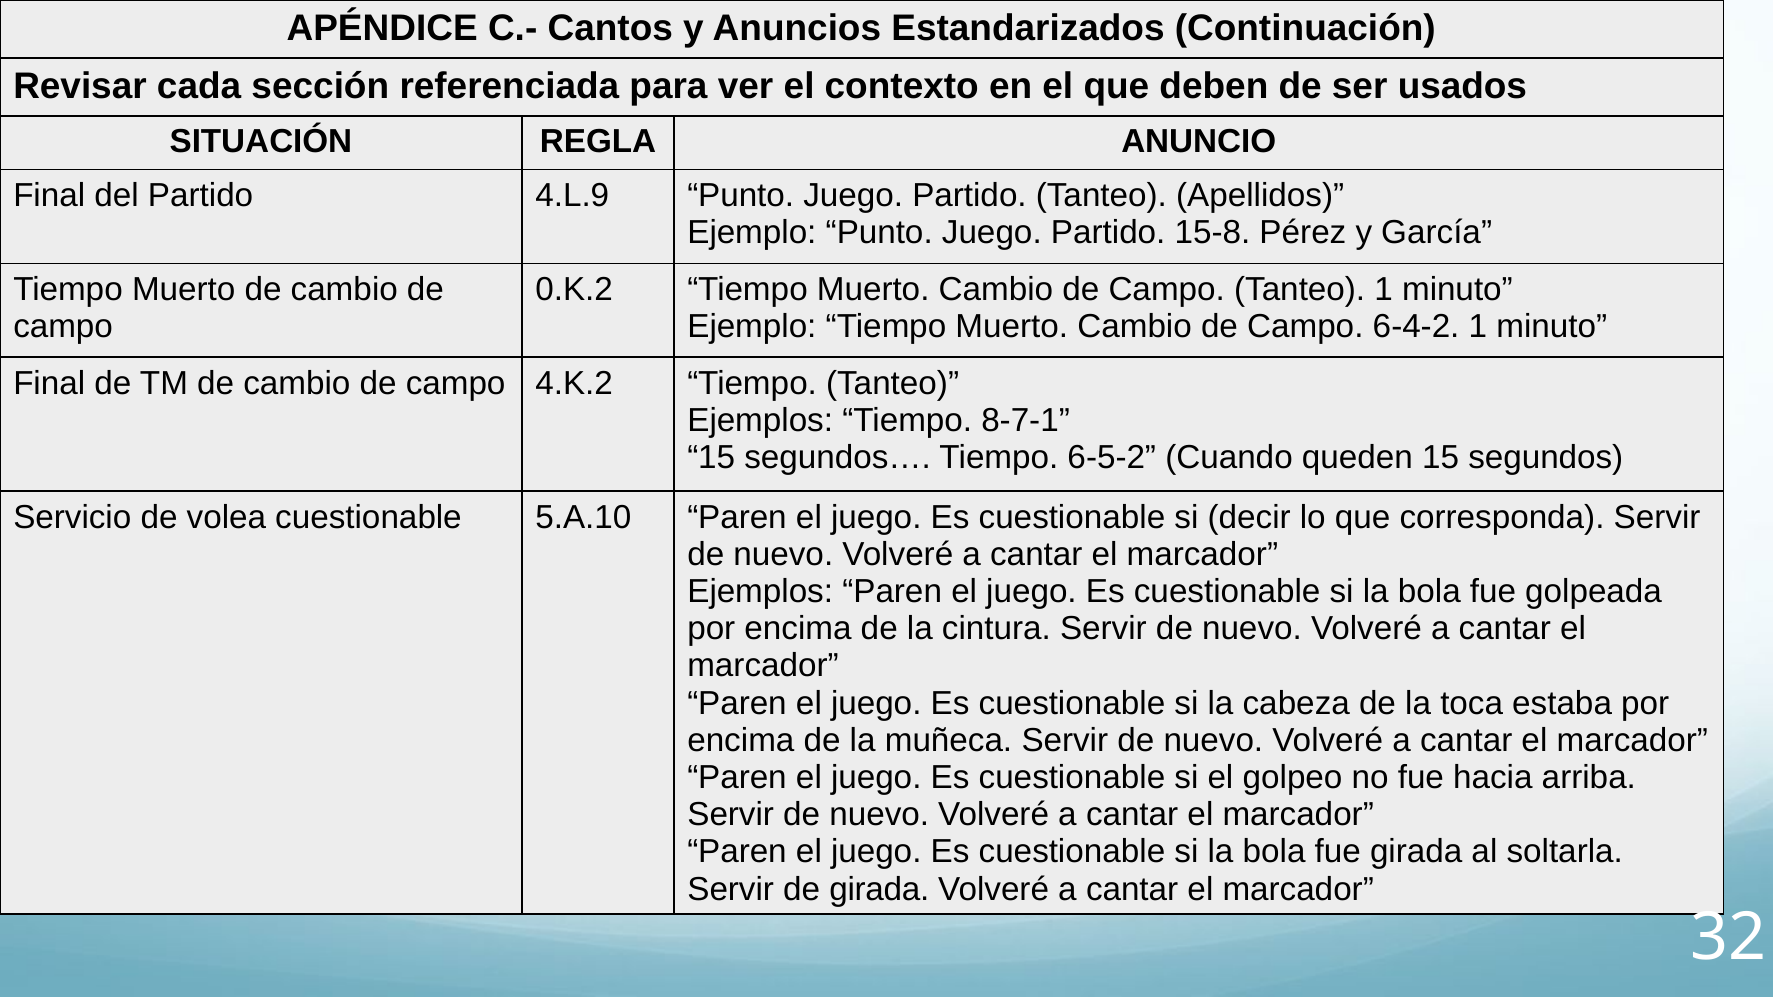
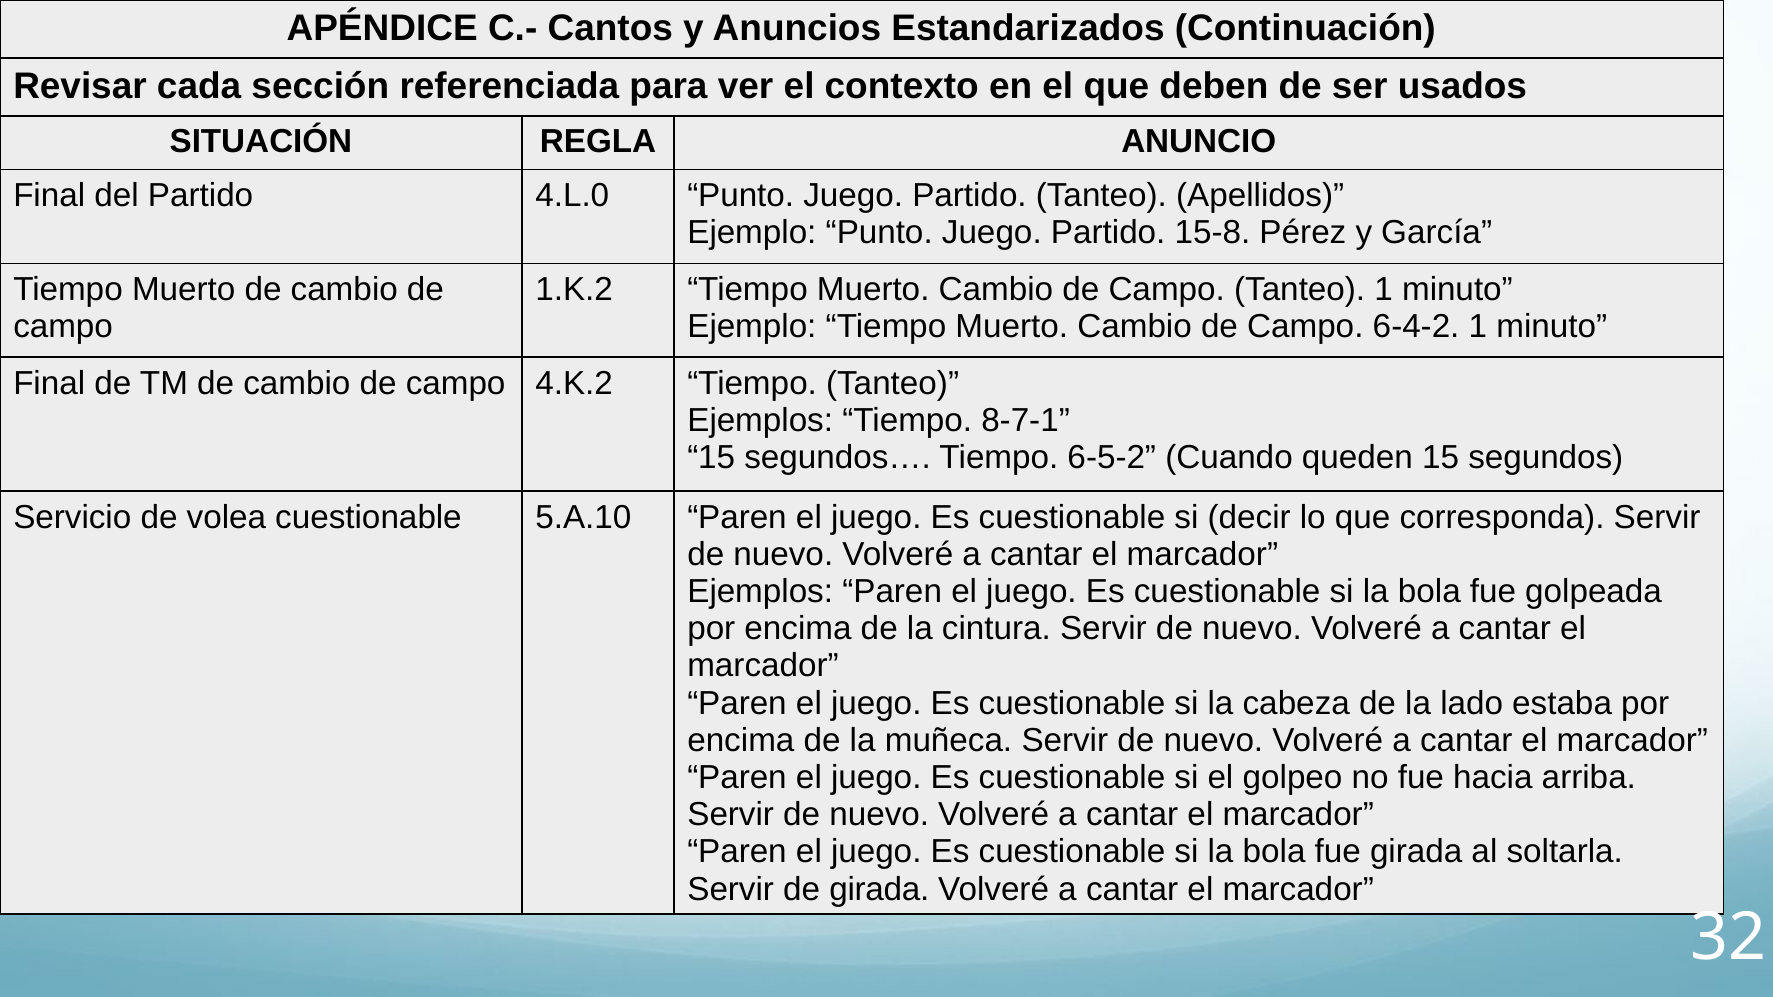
4.L.9: 4.L.9 -> 4.L.0
0.K.2: 0.K.2 -> 1.K.2
toca: toca -> lado
